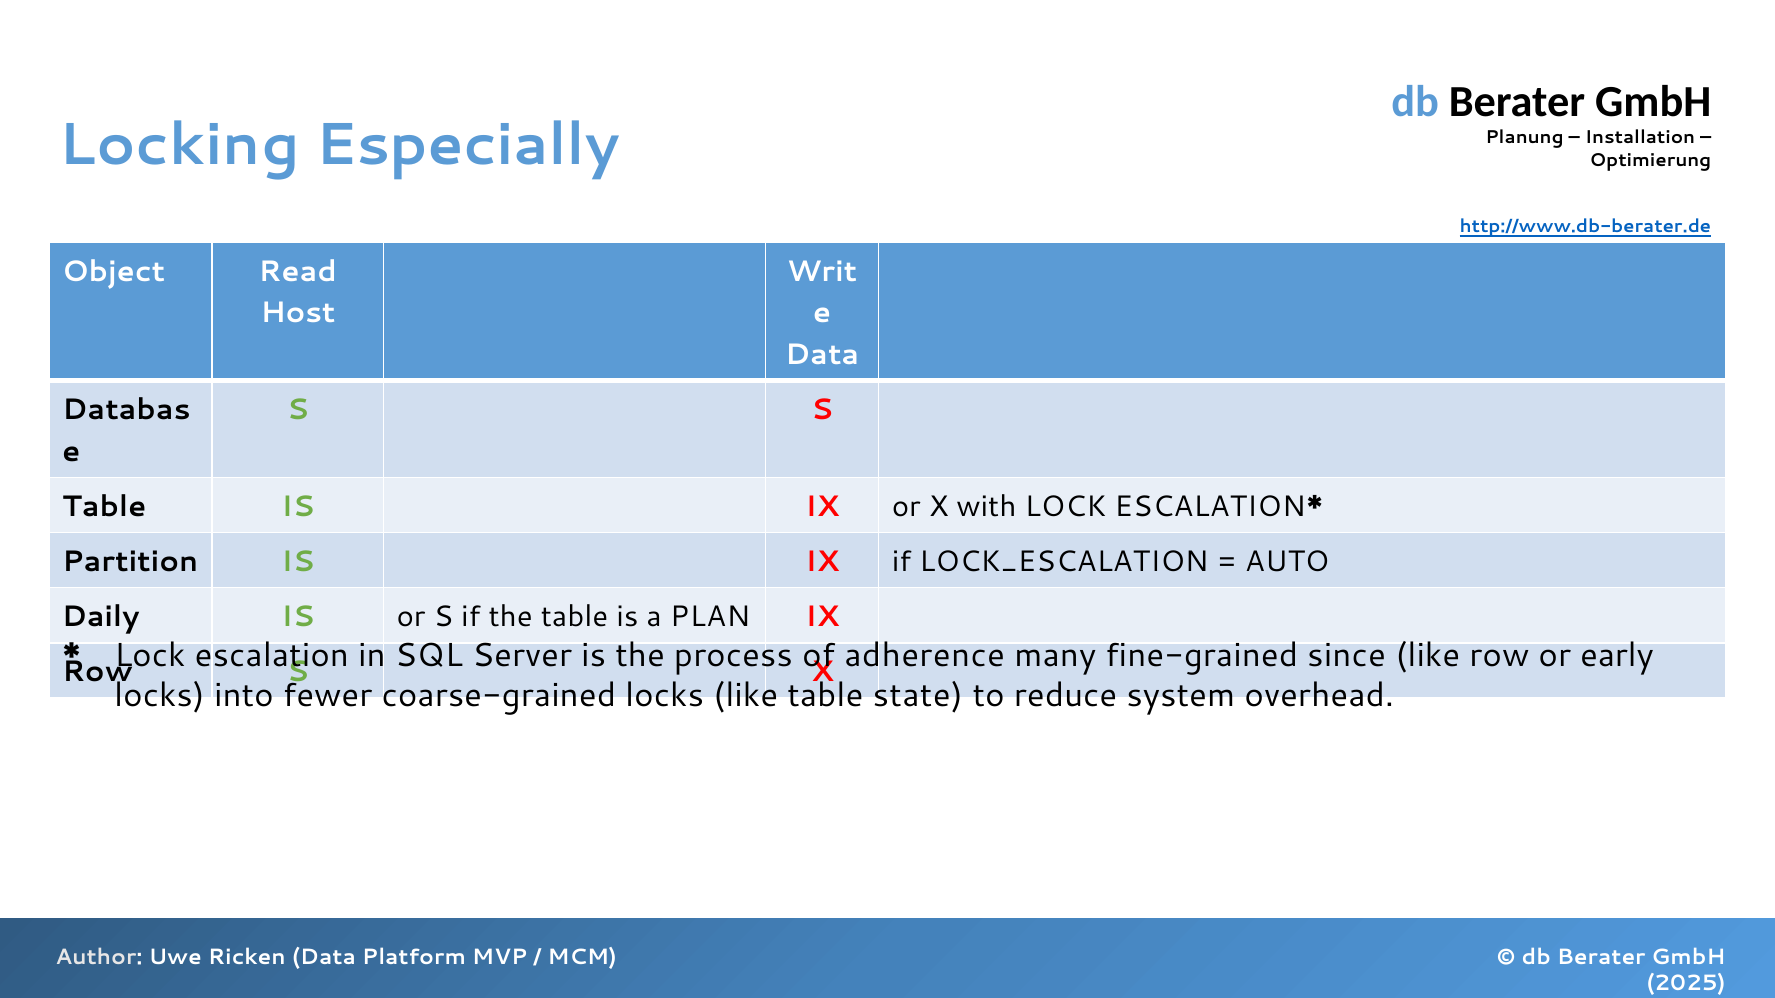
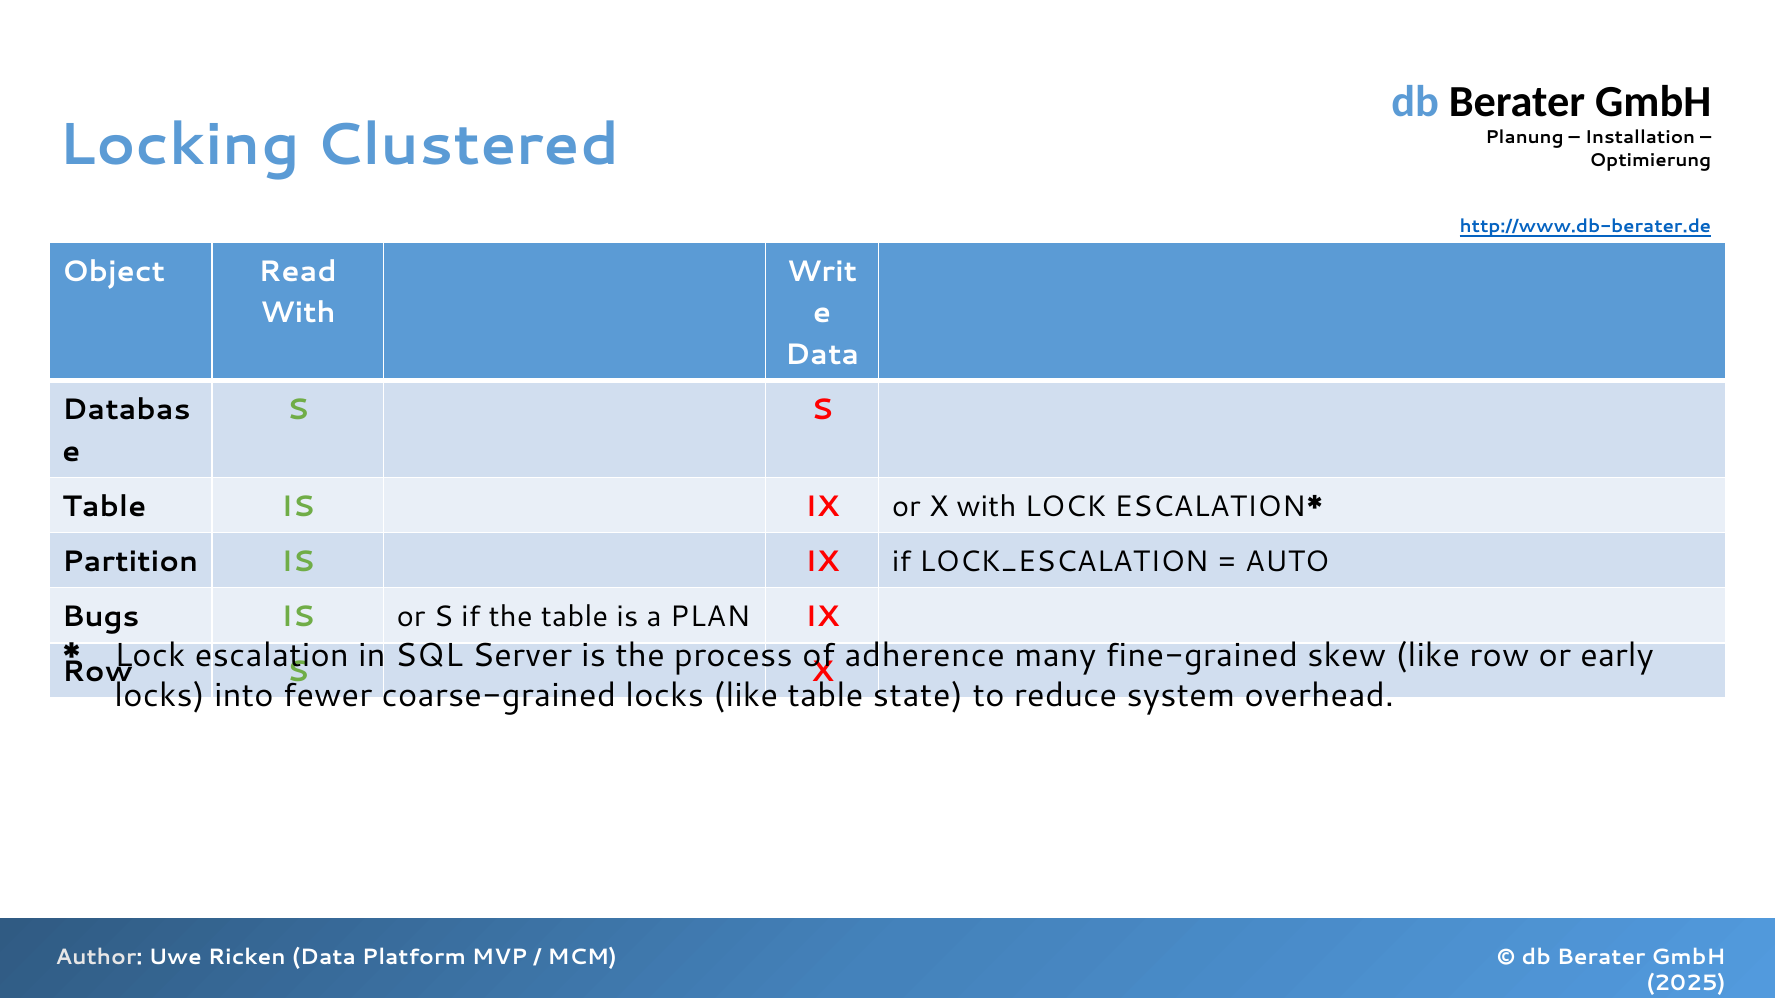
Especially: Especially -> Clustered
Host at (298, 313): Host -> With
Daily: Daily -> Bugs
since: since -> skew
